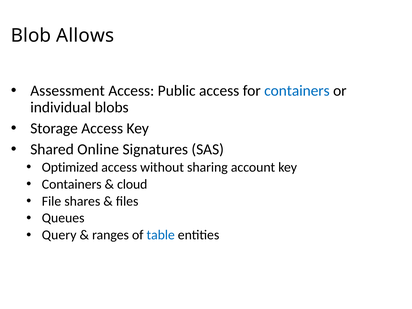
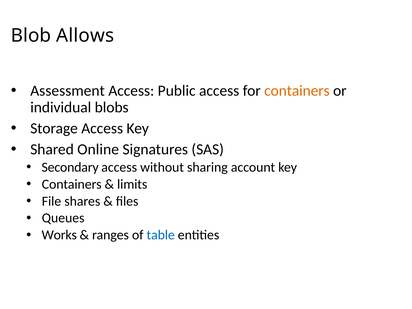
containers at (297, 91) colour: blue -> orange
Optimized: Optimized -> Secondary
cloud: cloud -> limits
Query: Query -> Works
